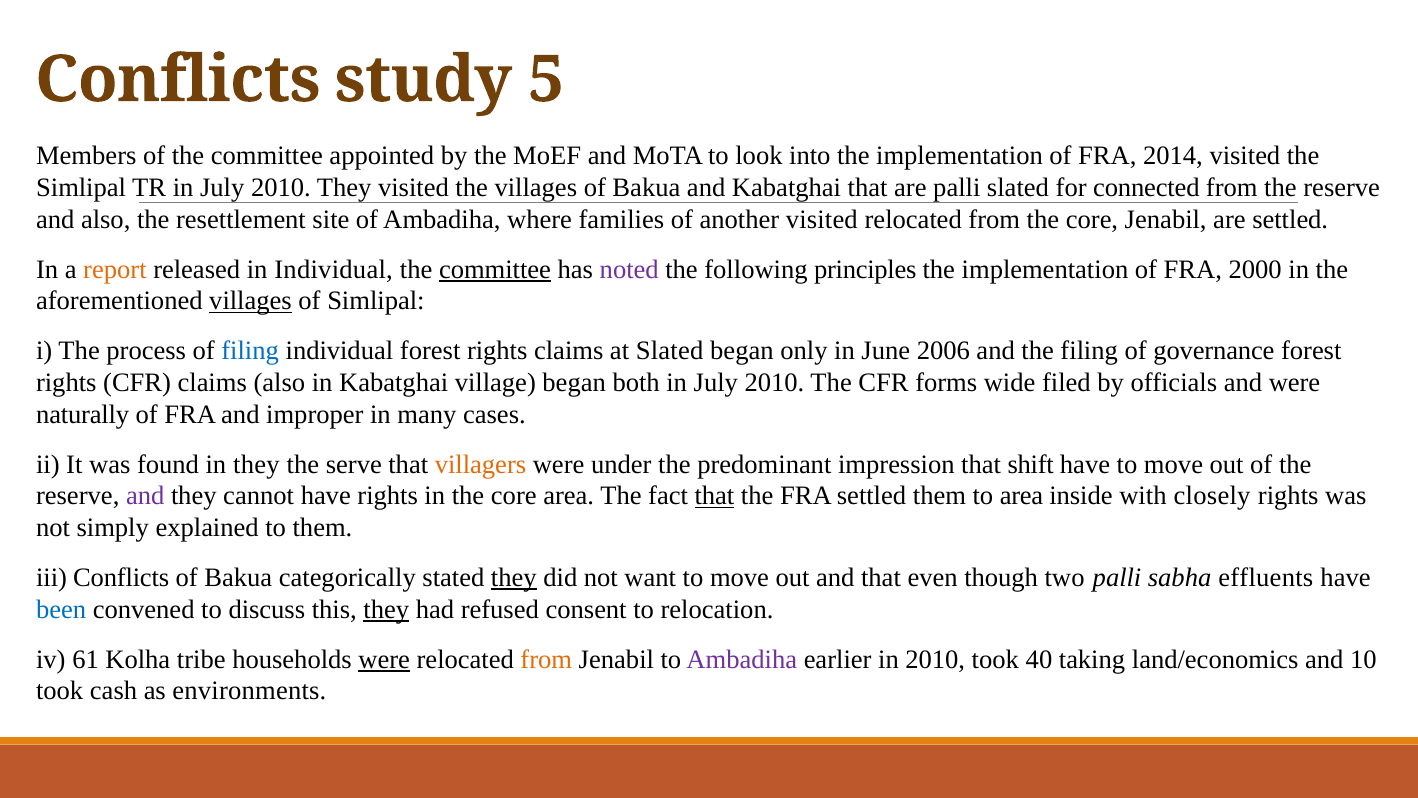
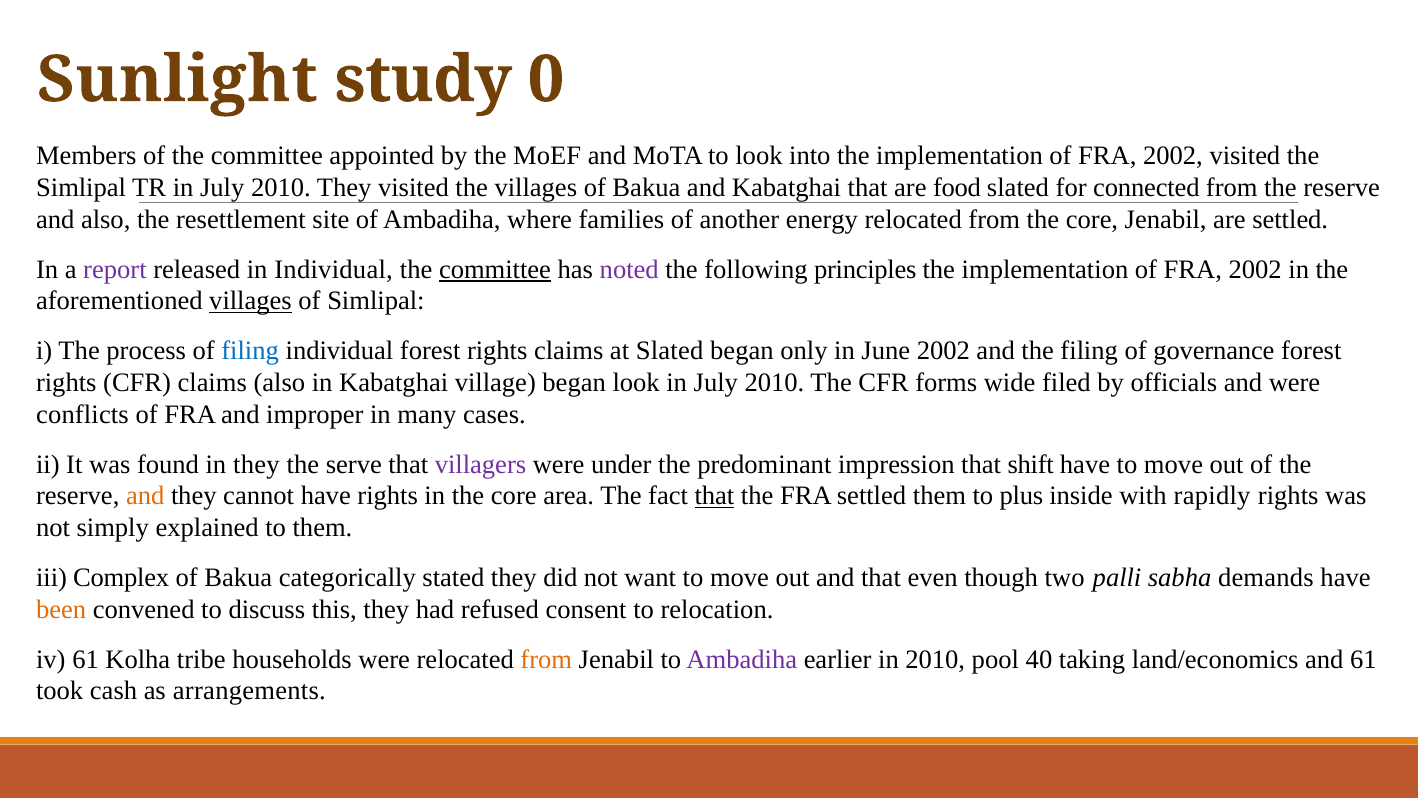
Conflicts at (178, 80): Conflicts -> Sunlight
5: 5 -> 0
2014 at (1173, 156): 2014 -> 2002
are palli: palli -> food
another visited: visited -> energy
report colour: orange -> purple
2000 at (1255, 269): 2000 -> 2002
June 2006: 2006 -> 2002
began both: both -> look
naturally: naturally -> conflicts
villagers colour: orange -> purple
and at (145, 496) colour: purple -> orange
to area: area -> plus
closely: closely -> rapidly
iii Conflicts: Conflicts -> Complex
they at (514, 577) underline: present -> none
effluents: effluents -> demands
been colour: blue -> orange
they at (386, 609) underline: present -> none
were at (384, 659) underline: present -> none
2010 took: took -> pool
and 10: 10 -> 61
environments: environments -> arrangements
